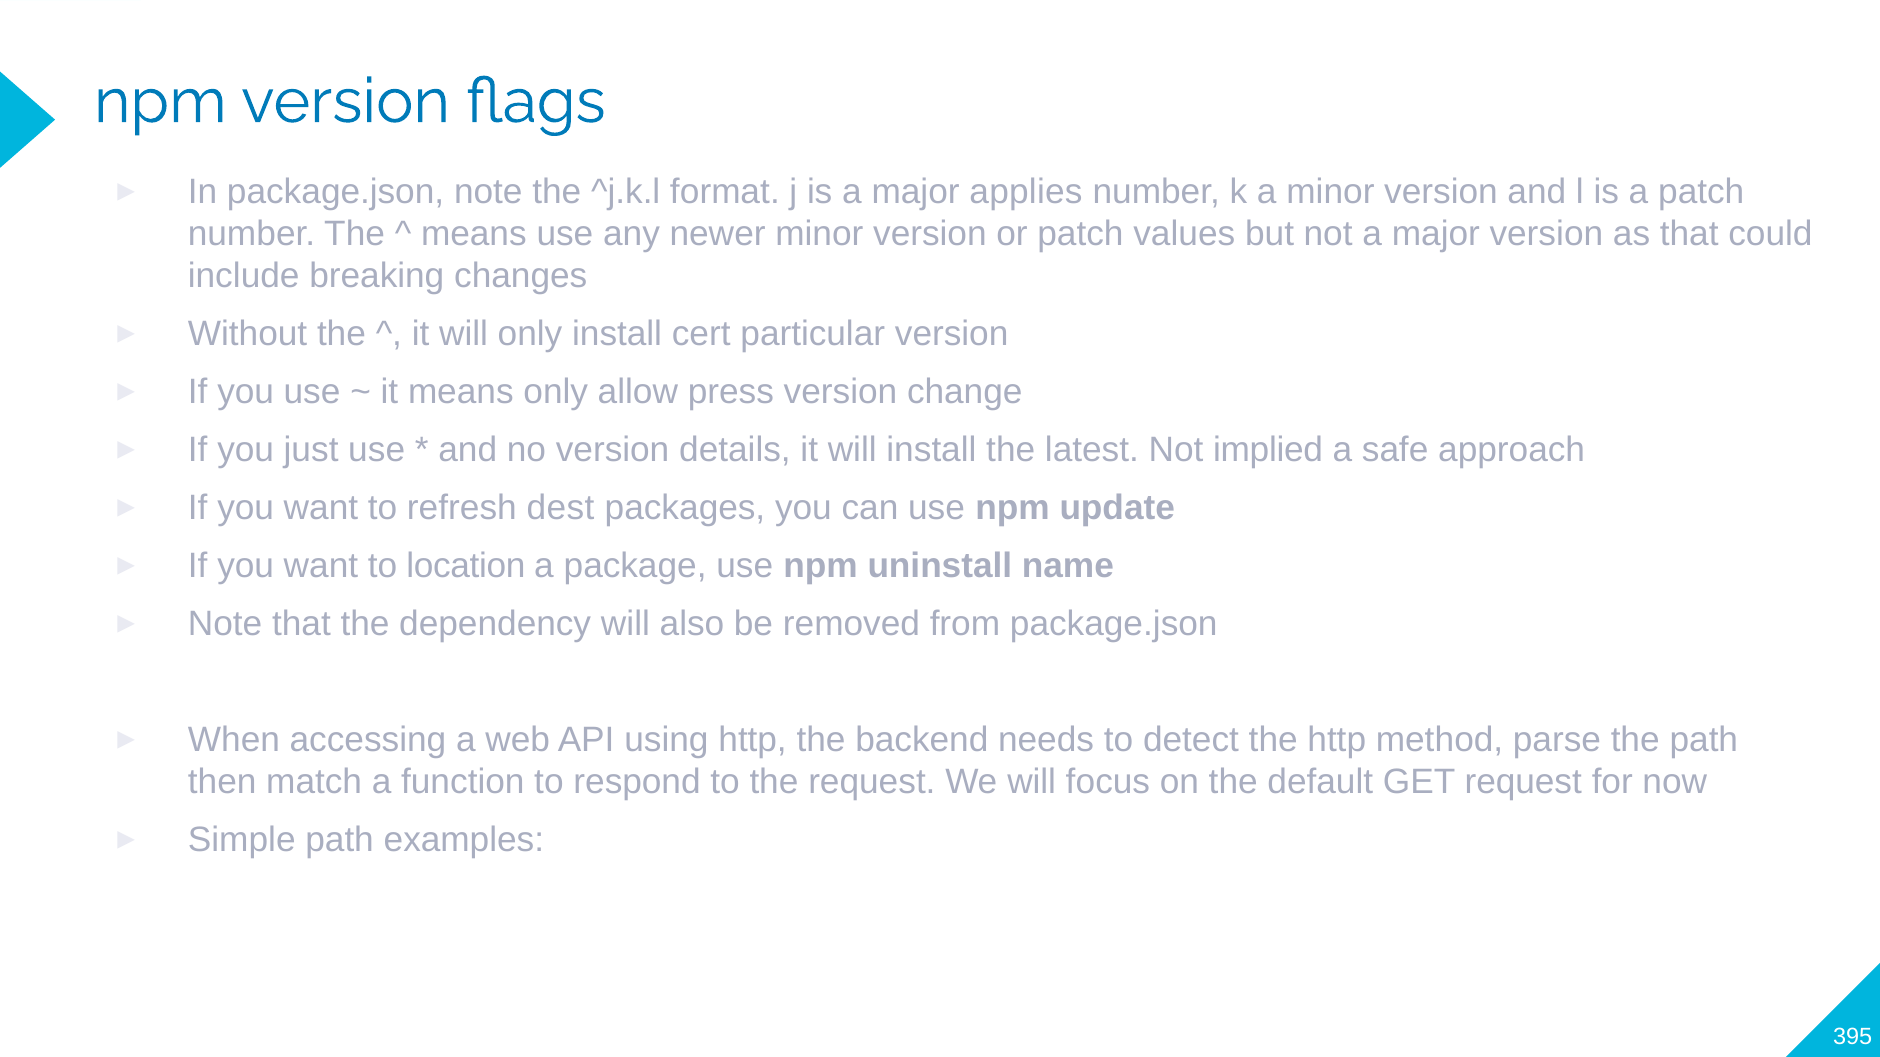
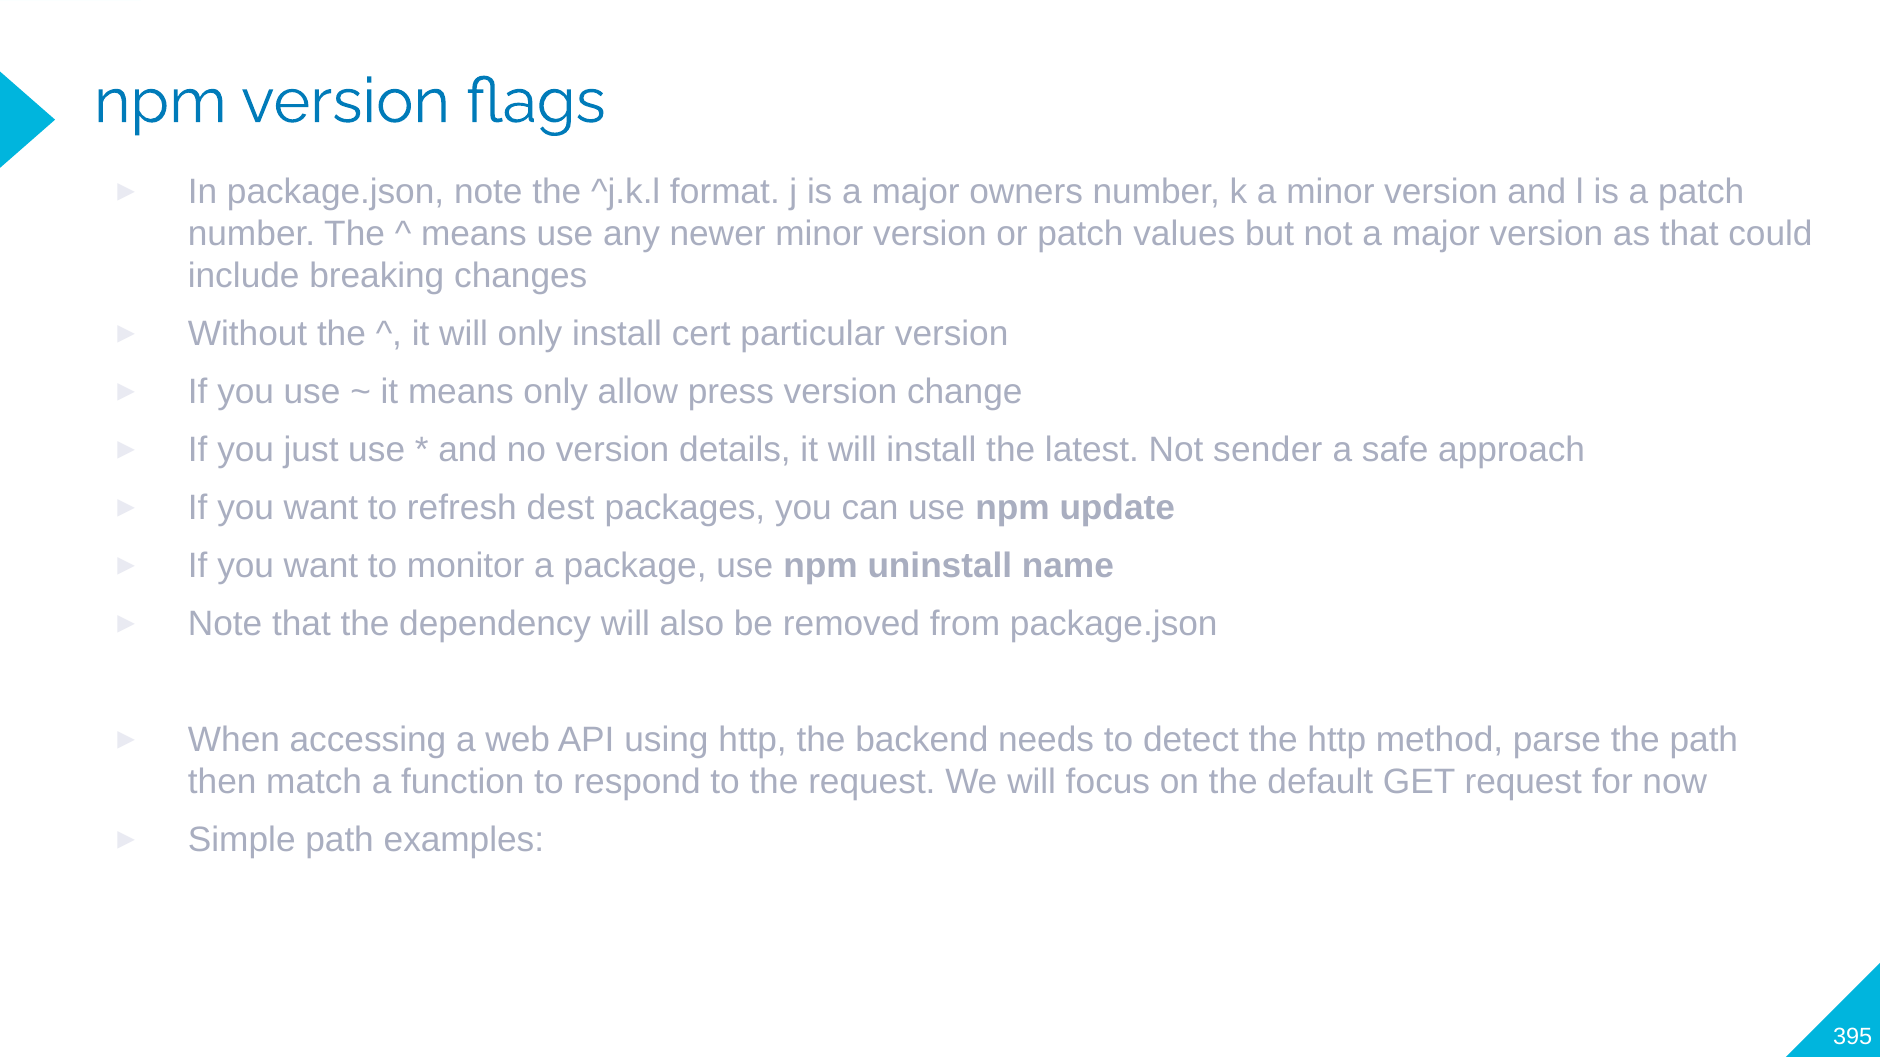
applies: applies -> owners
implied: implied -> sender
location: location -> monitor
